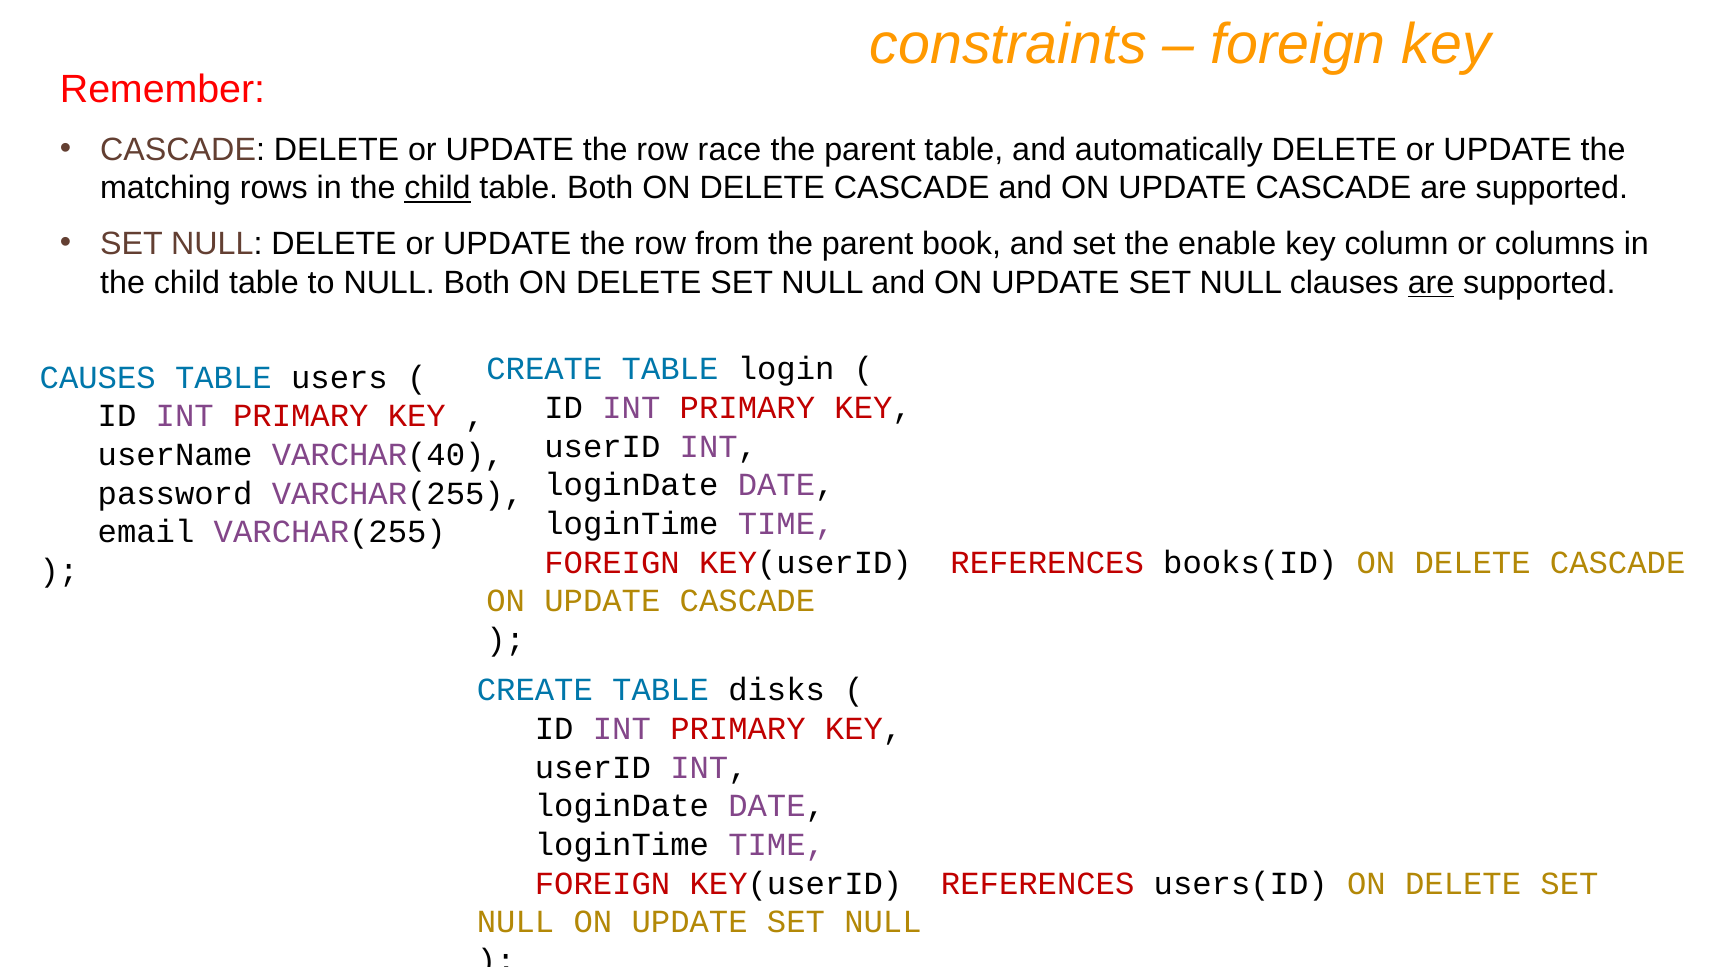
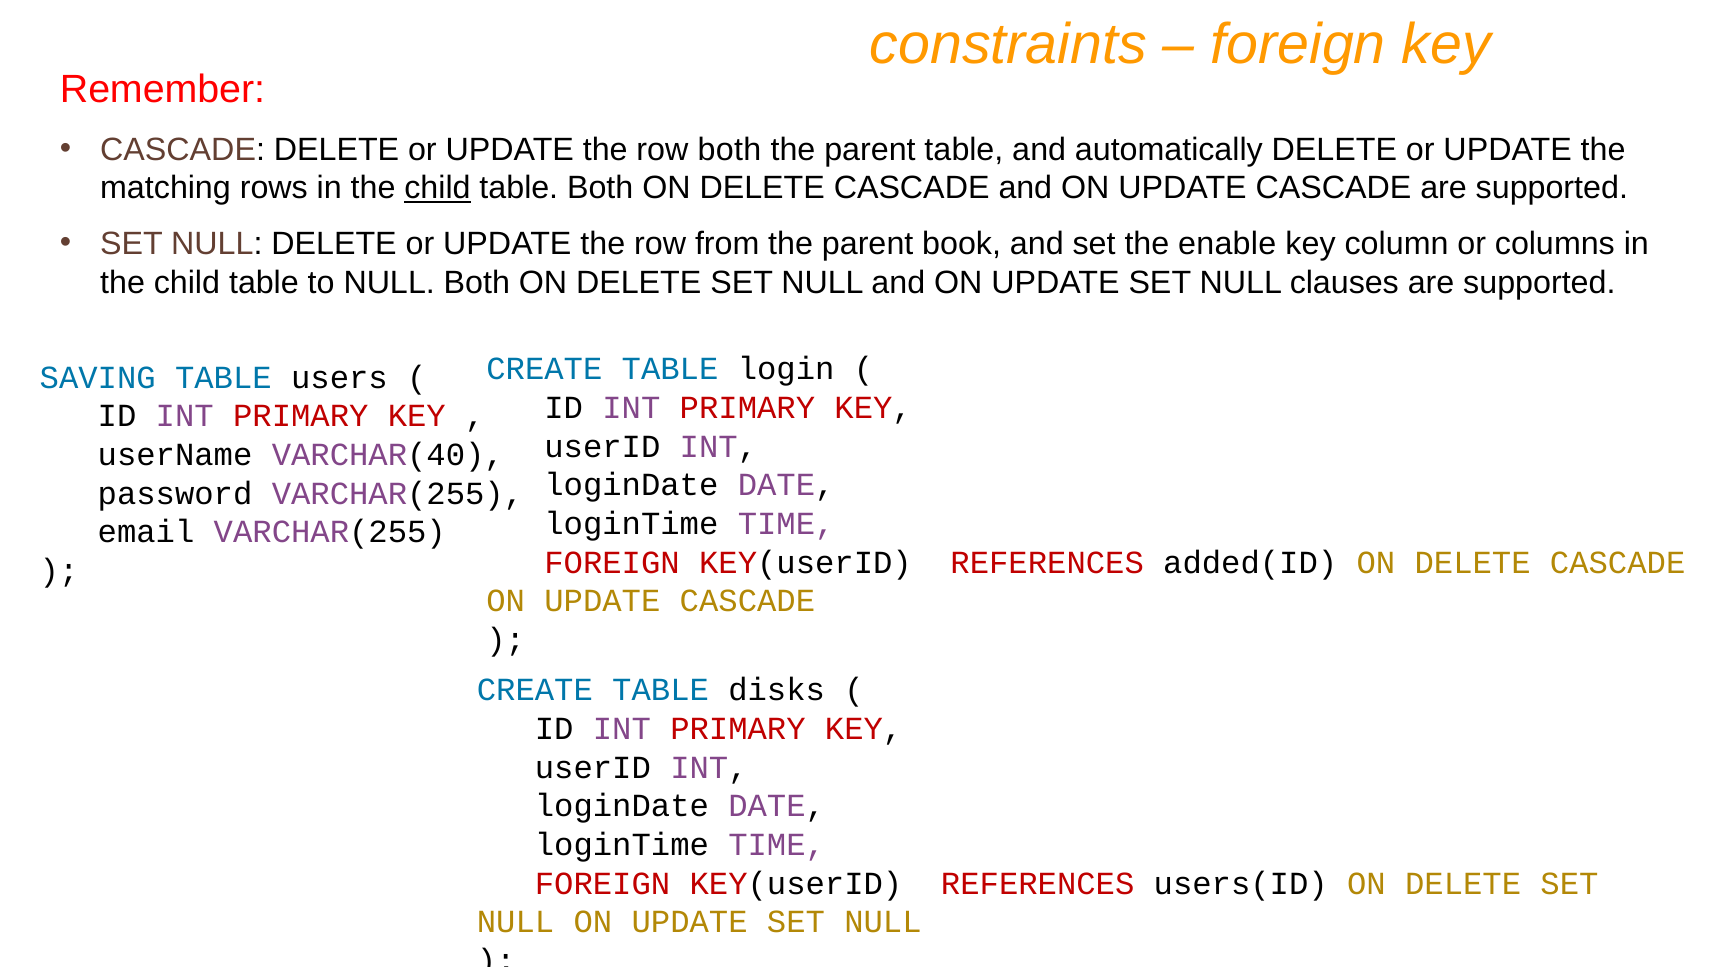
row race: race -> both
are at (1431, 283) underline: present -> none
CAUSES: CAUSES -> SAVING
books(ID: books(ID -> added(ID
